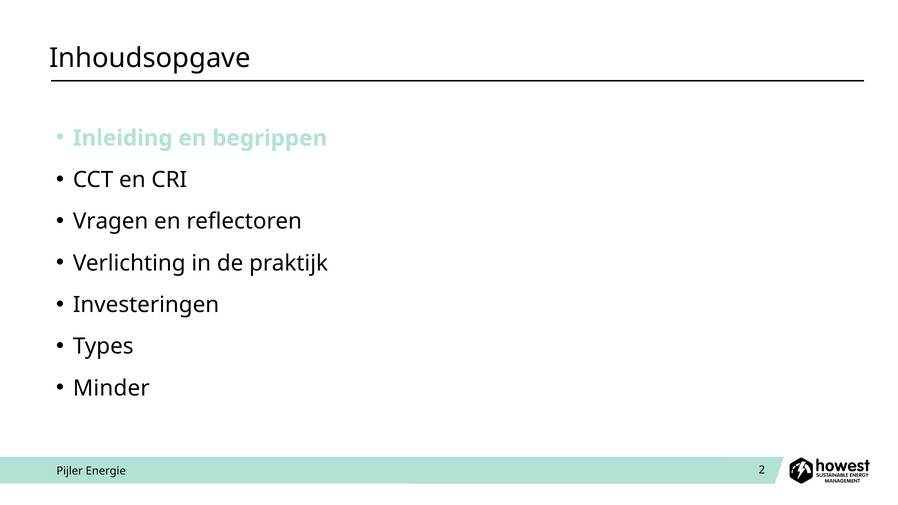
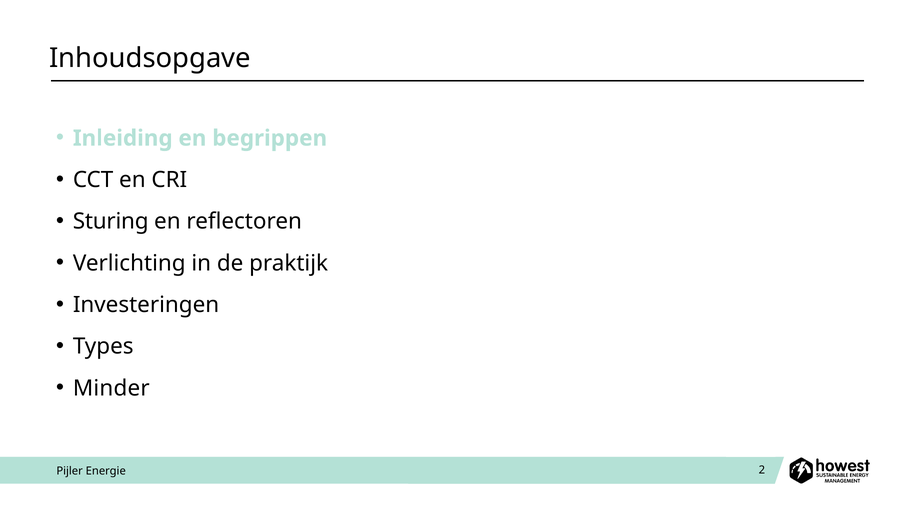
Vragen: Vragen -> Sturing
